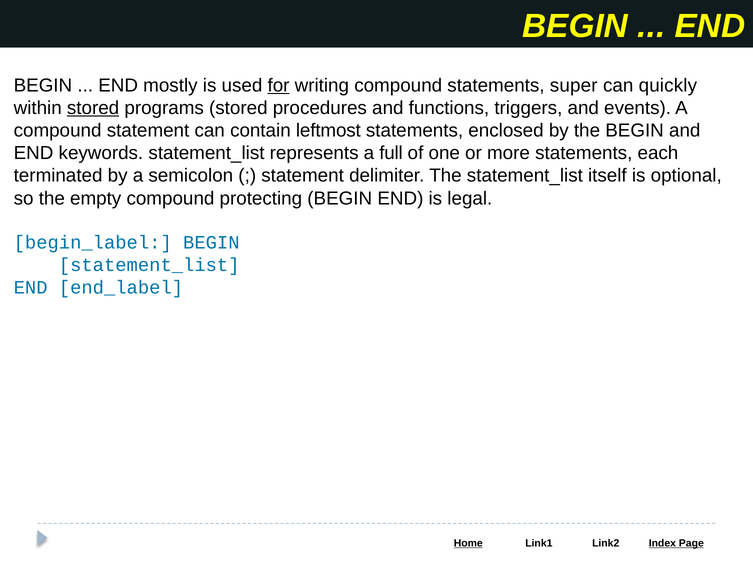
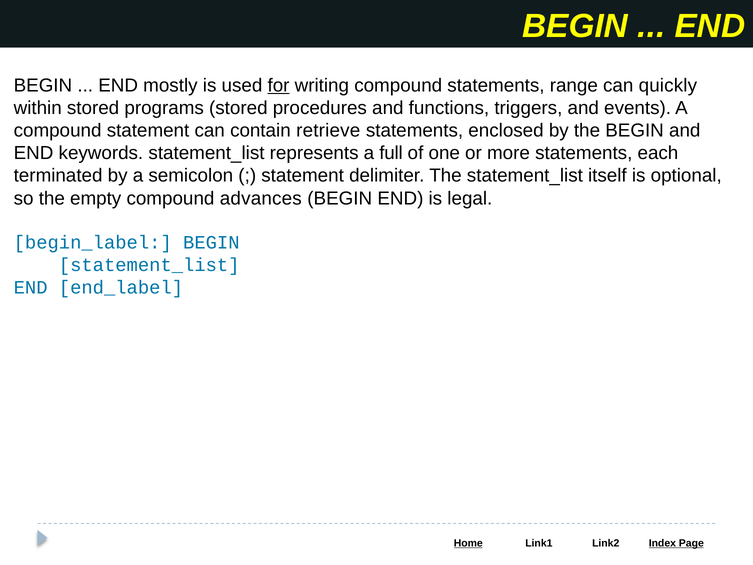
super: super -> range
stored at (93, 108) underline: present -> none
leftmost: leftmost -> retrieve
protecting: protecting -> advances
